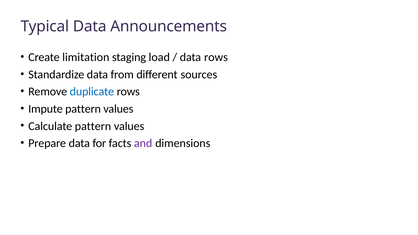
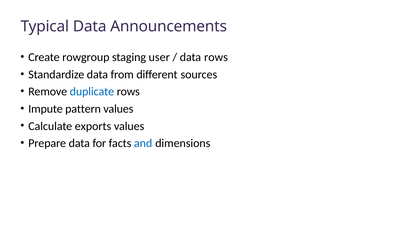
limitation: limitation -> rowgroup
load: load -> user
Calculate pattern: pattern -> exports
and colour: purple -> blue
